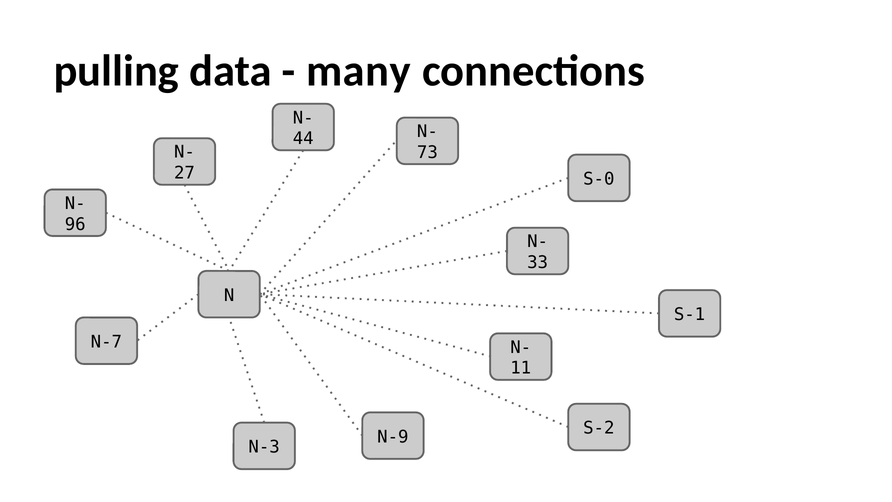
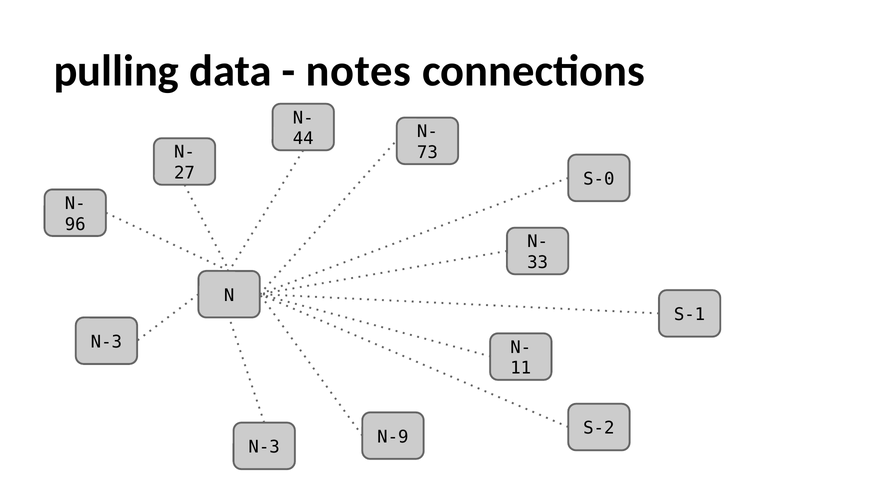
many: many -> notes
N-7 at (106, 342): N-7 -> N-3
